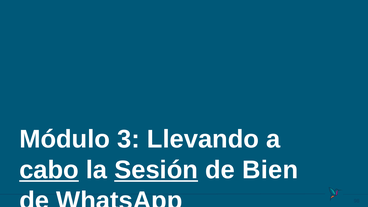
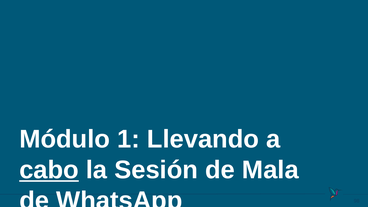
3: 3 -> 1
Sesión underline: present -> none
Bien: Bien -> Mala
